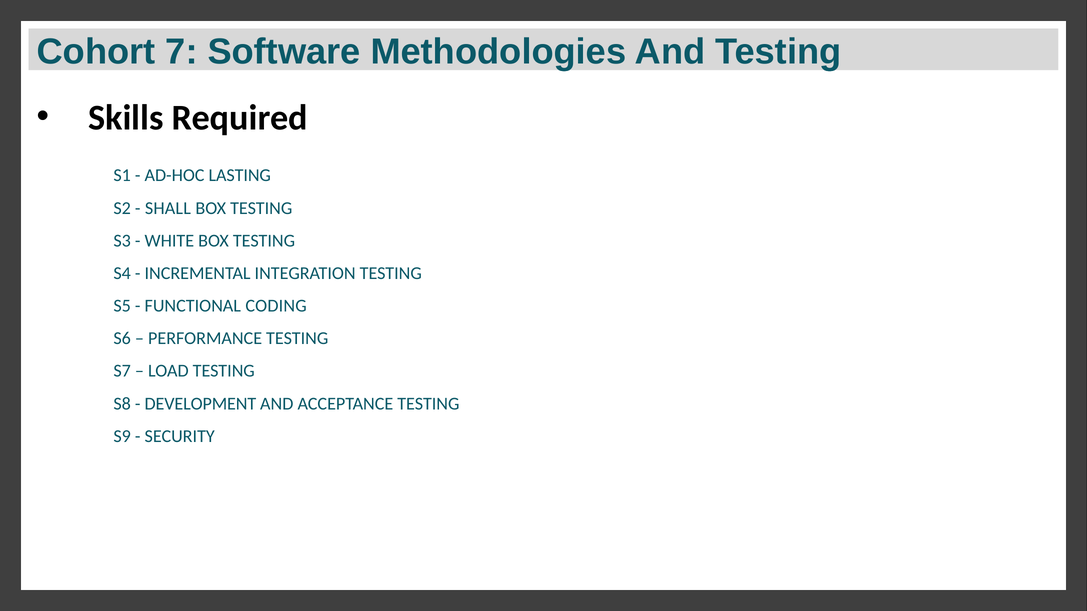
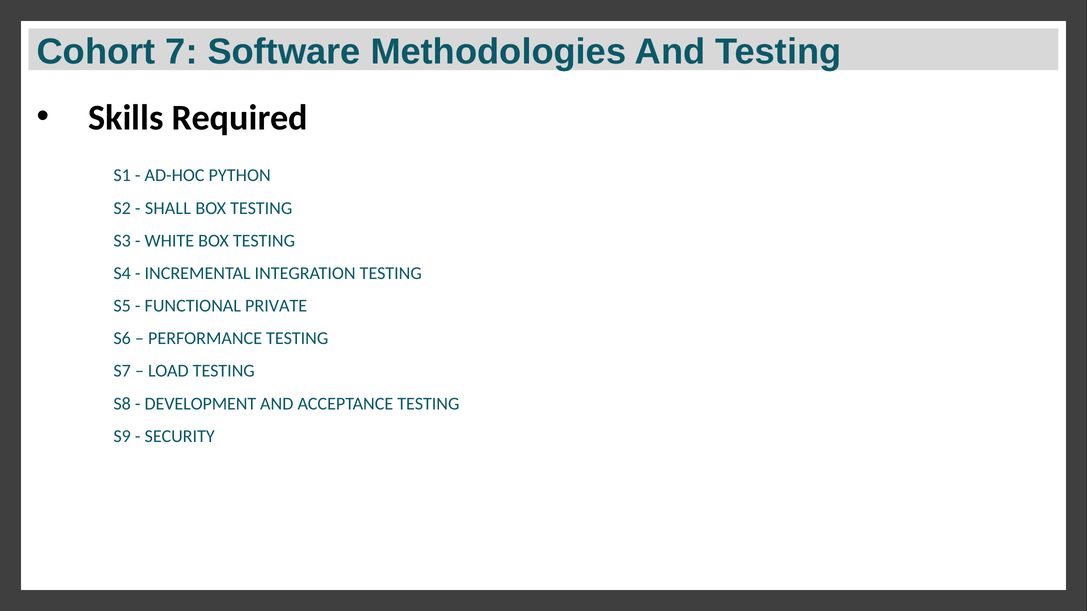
LASTING: LASTING -> PYTHON
CODING: CODING -> PRIVATE
